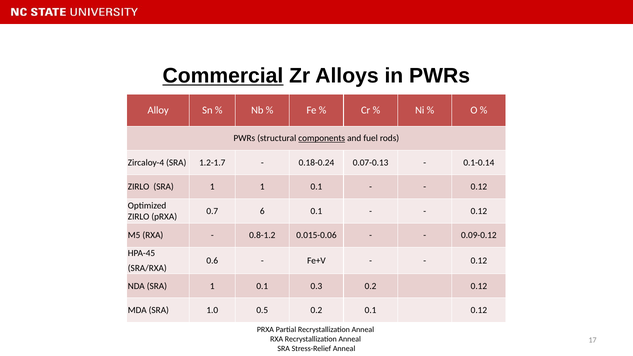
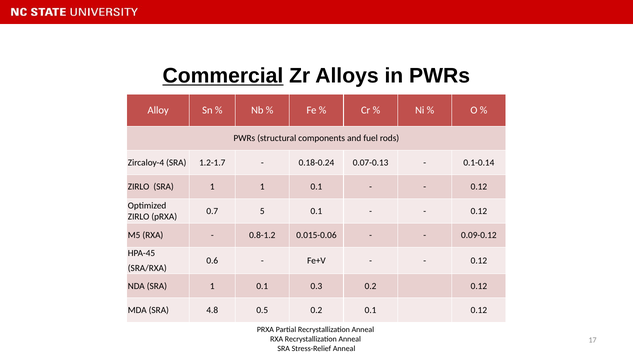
components underline: present -> none
6: 6 -> 5
1.0: 1.0 -> 4.8
